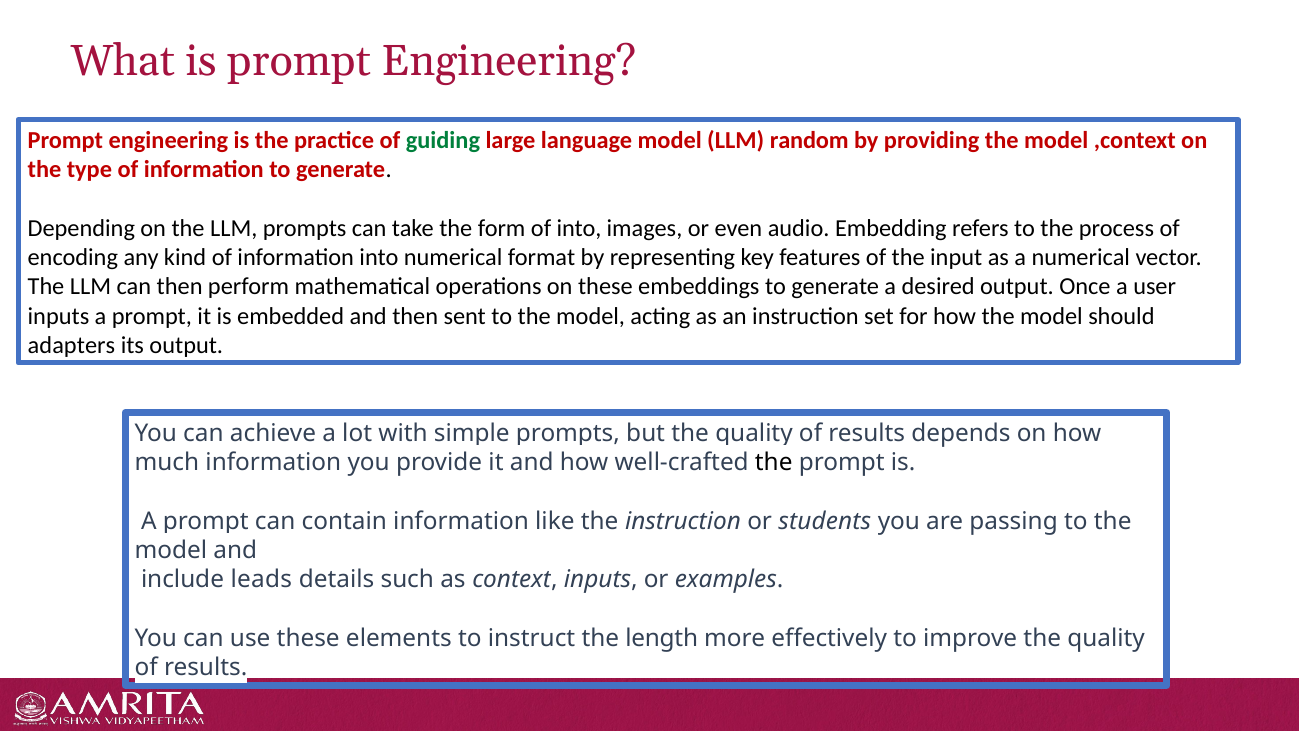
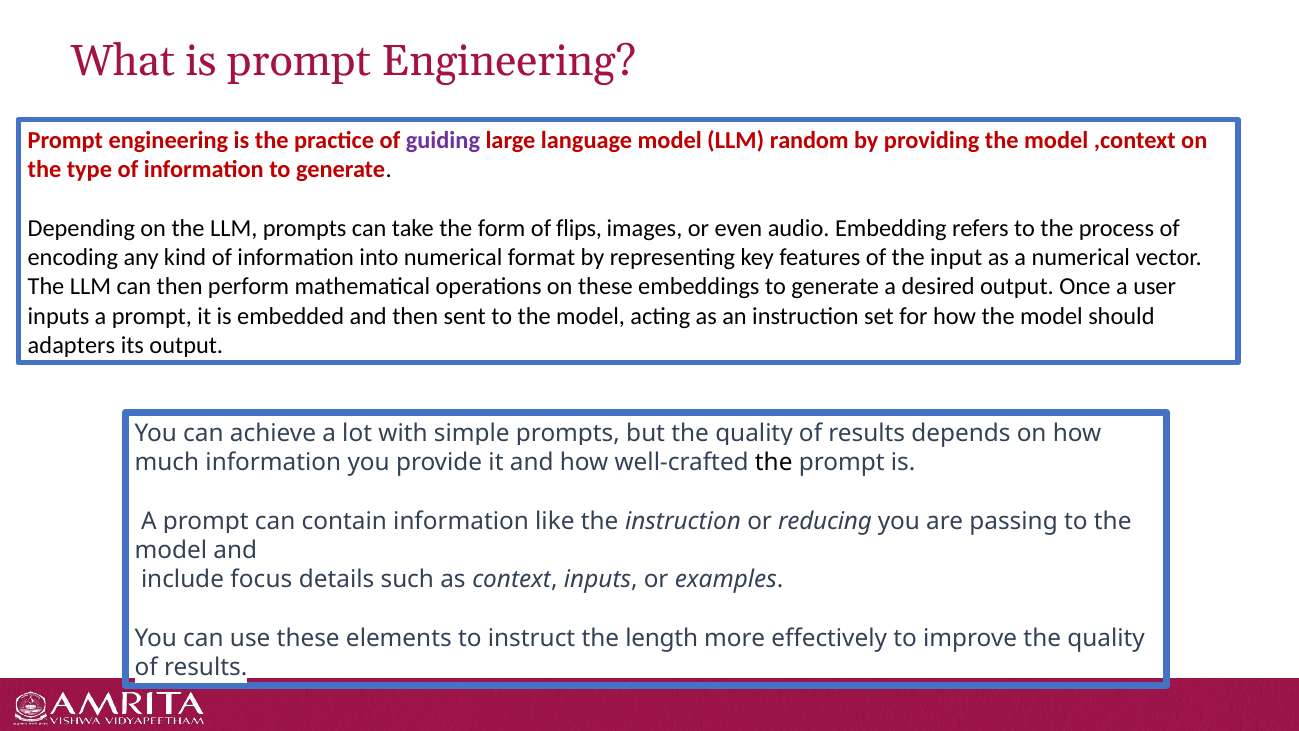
guiding colour: green -> purple
of into: into -> flips
students: students -> reducing
leads: leads -> focus
